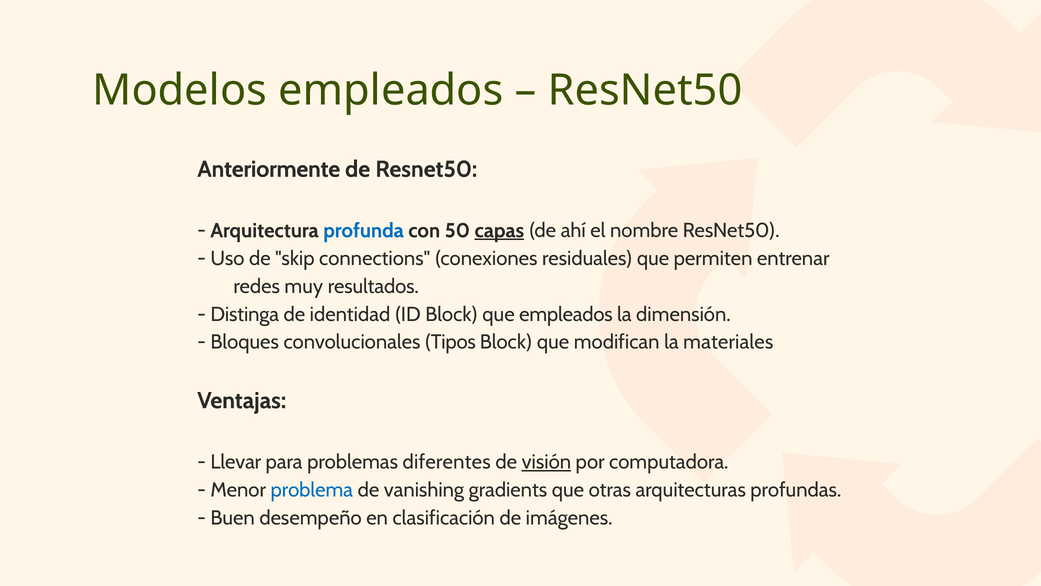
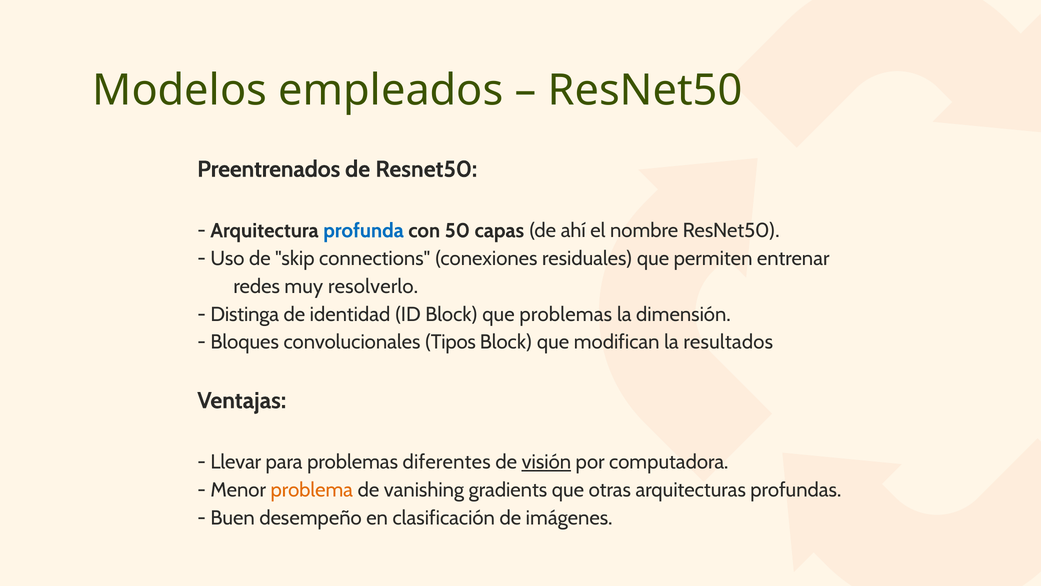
Anteriormente: Anteriormente -> Preentrenados
capas underline: present -> none
resultados: resultados -> resolverlo
que empleados: empleados -> problemas
materiales: materiales -> resultados
problema colour: blue -> orange
